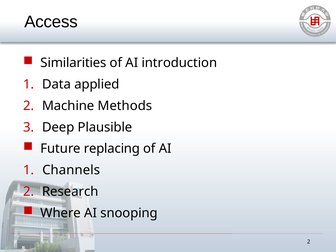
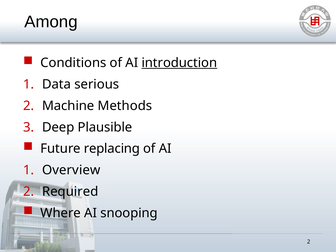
Access: Access -> Among
Similarities: Similarities -> Conditions
introduction underline: none -> present
applied: applied -> serious
Channels: Channels -> Overview
Research: Research -> Required
